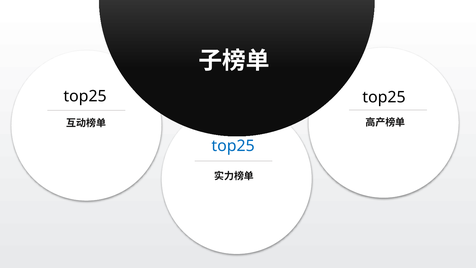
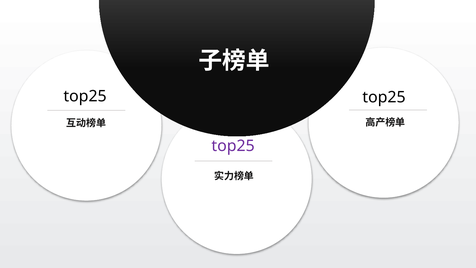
top25 at (233, 146) colour: blue -> purple
